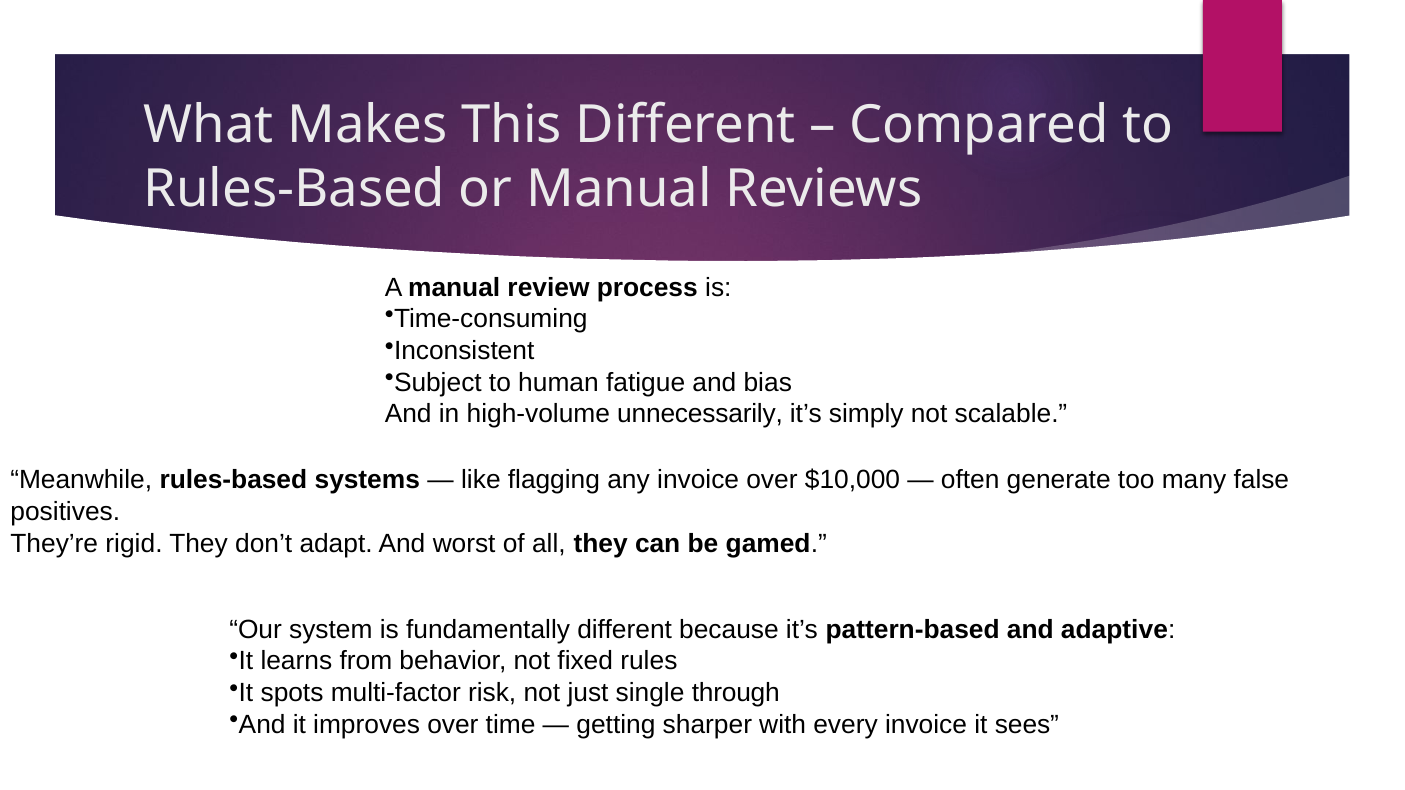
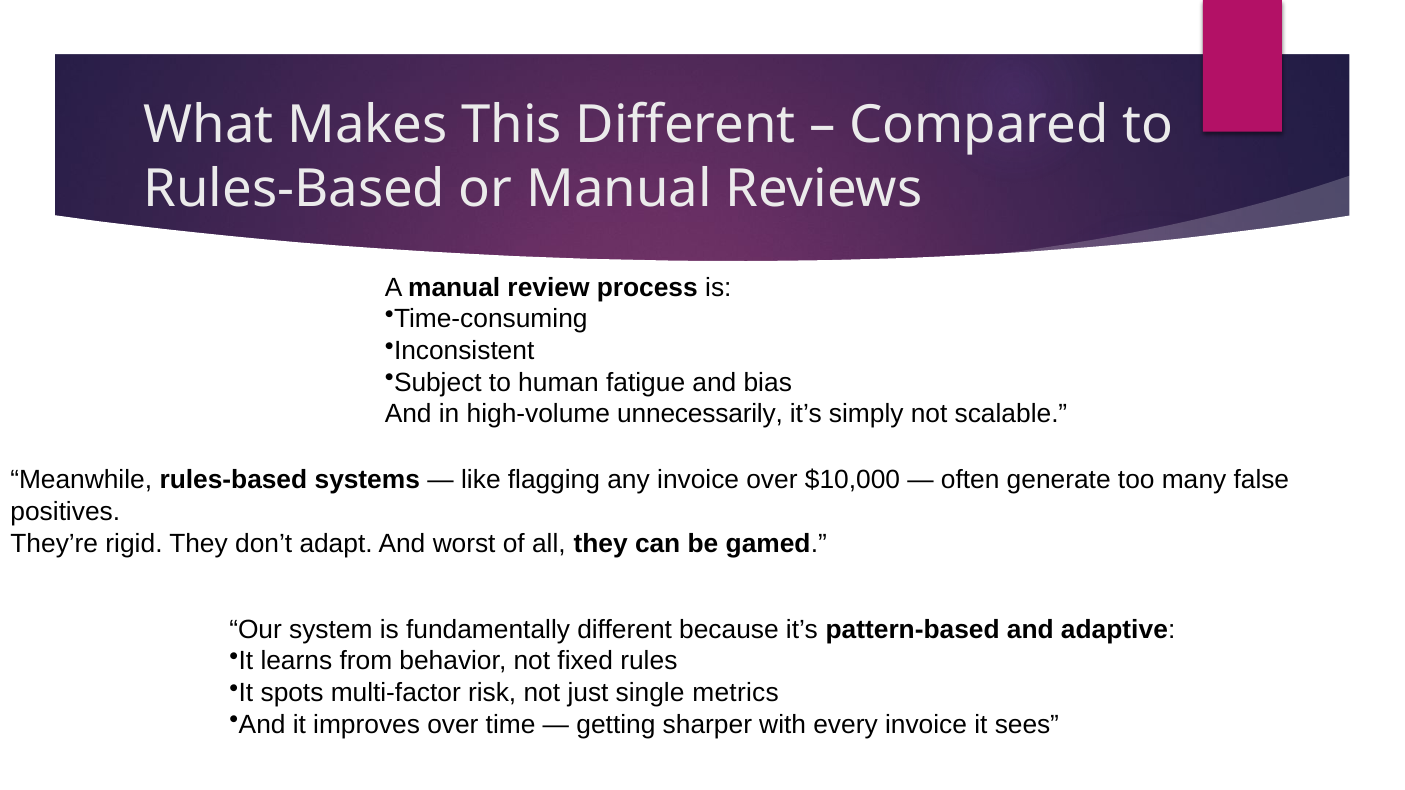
through: through -> metrics
